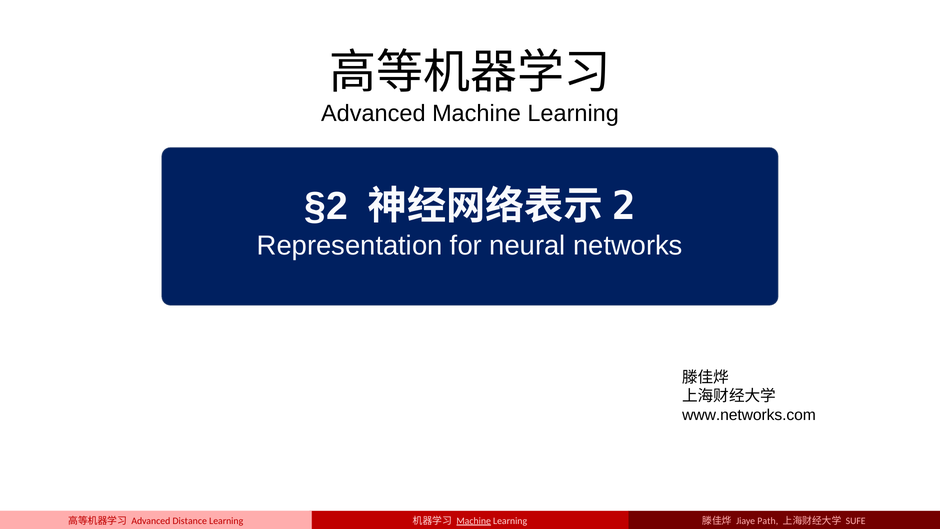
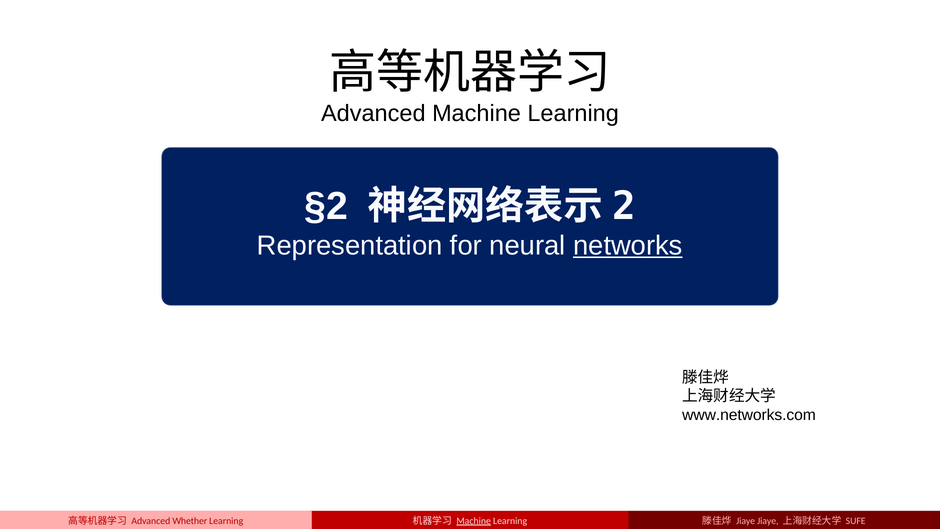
networks underline: none -> present
Distance: Distance -> Whether
Jiaye Path: Path -> Jiaye
